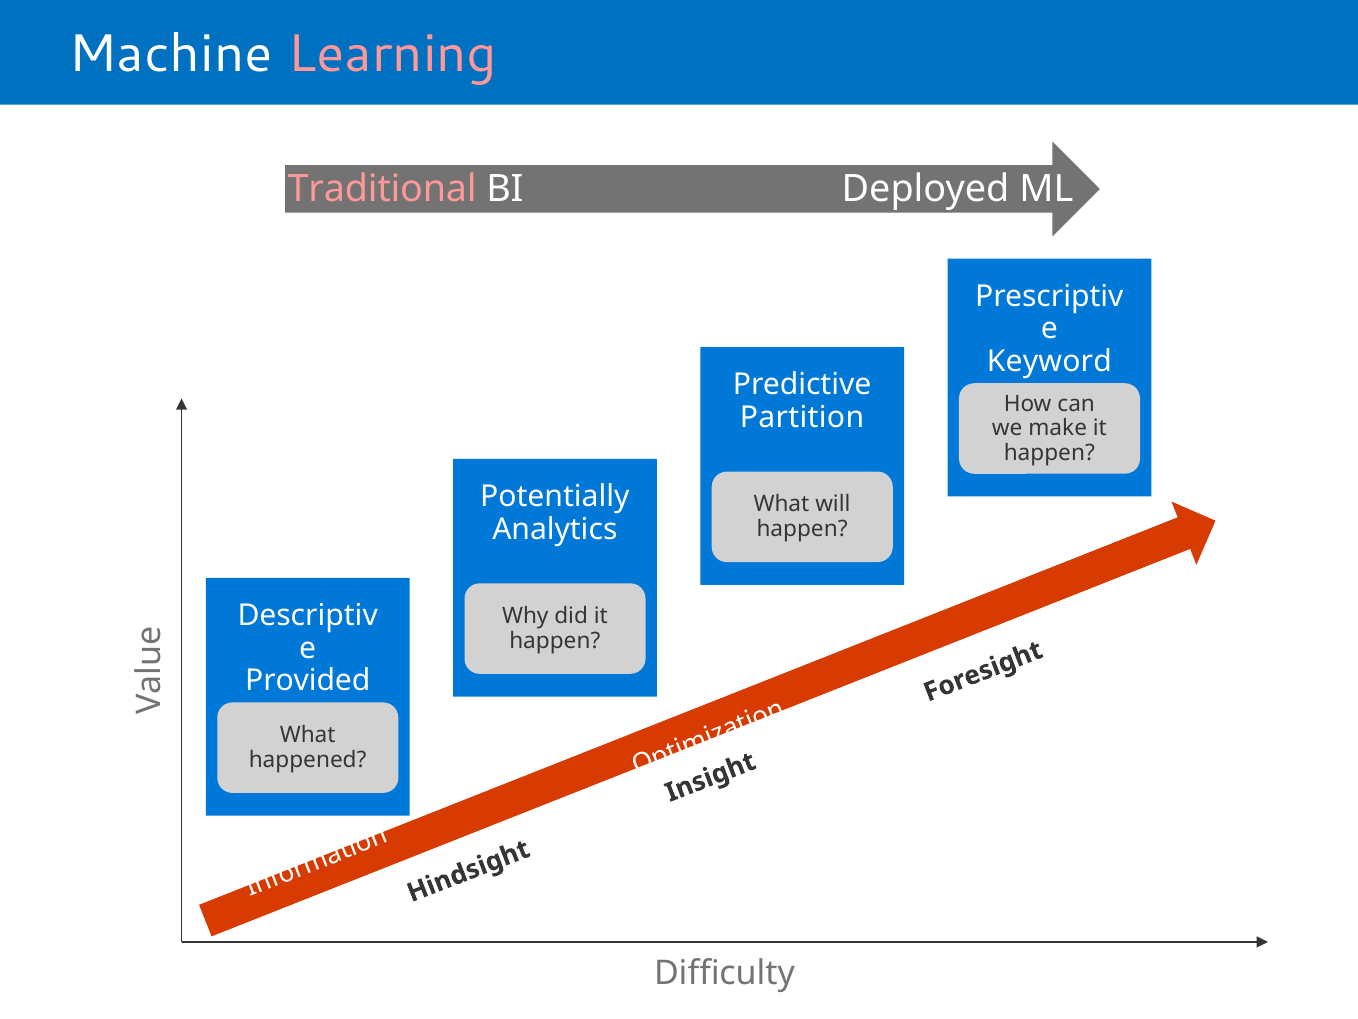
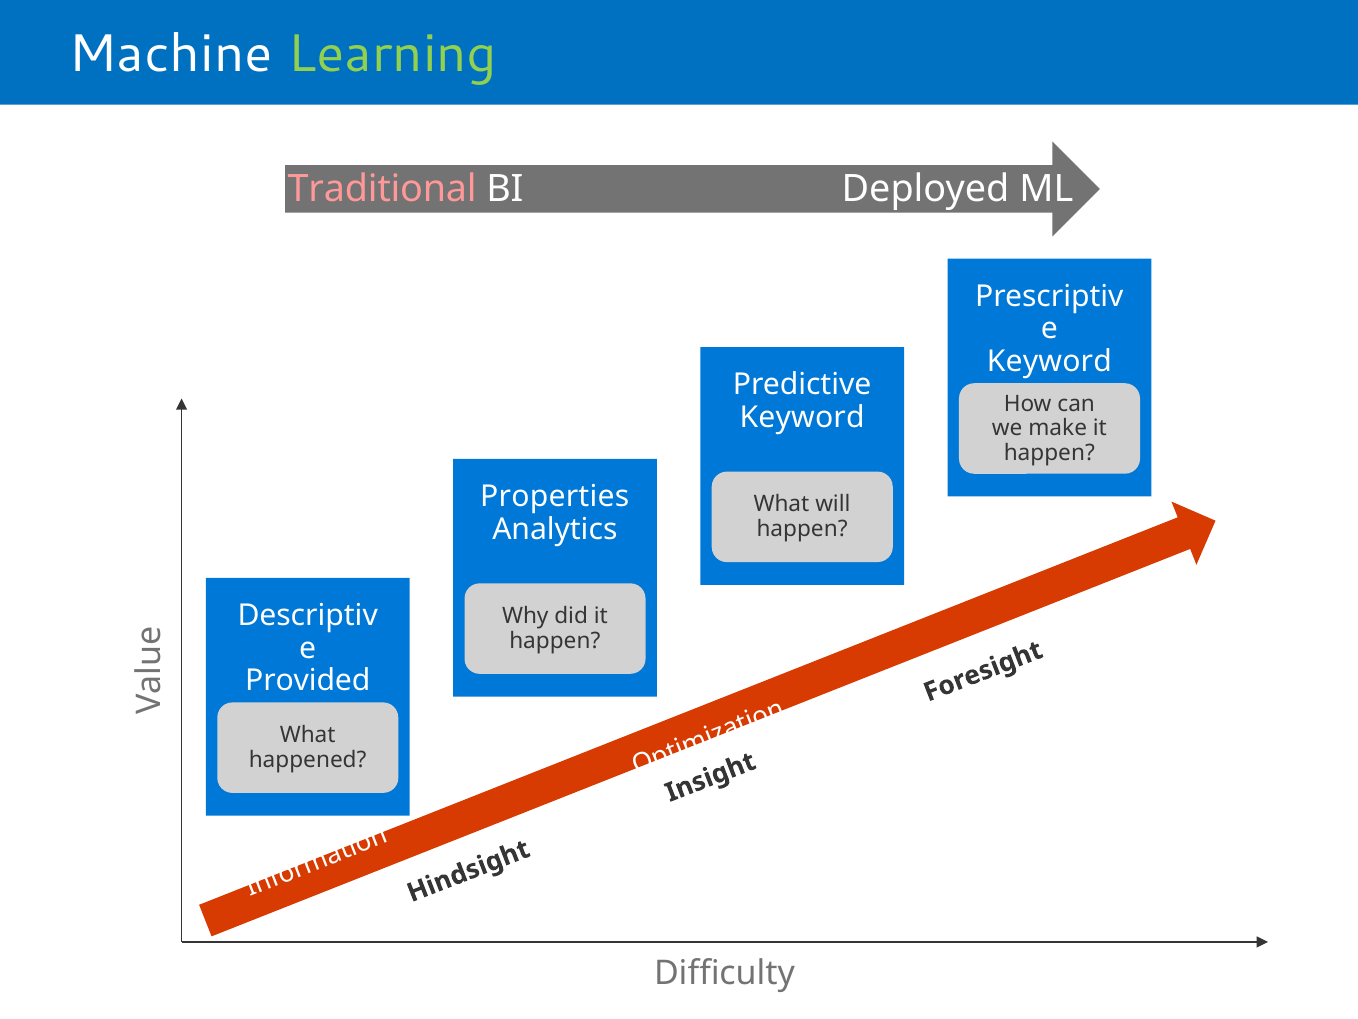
Learning colour: pink -> light green
Partition at (802, 417): Partition -> Keyword
Potentially: Potentially -> Properties
